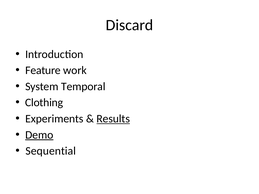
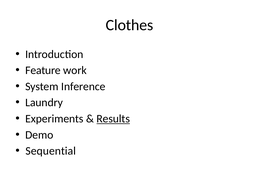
Discard: Discard -> Clothes
Temporal: Temporal -> Inference
Clothing: Clothing -> Laundry
Demo underline: present -> none
